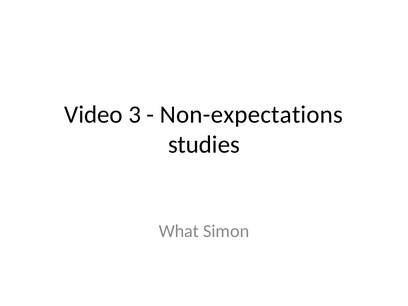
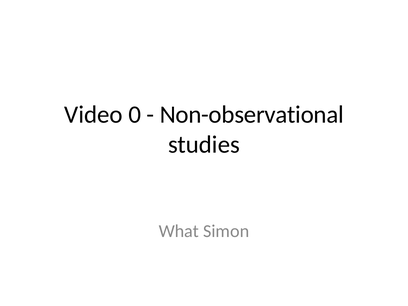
3: 3 -> 0
Non-expectations: Non-expectations -> Non-observational
